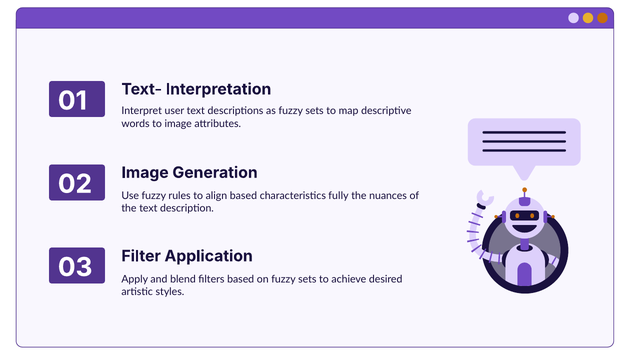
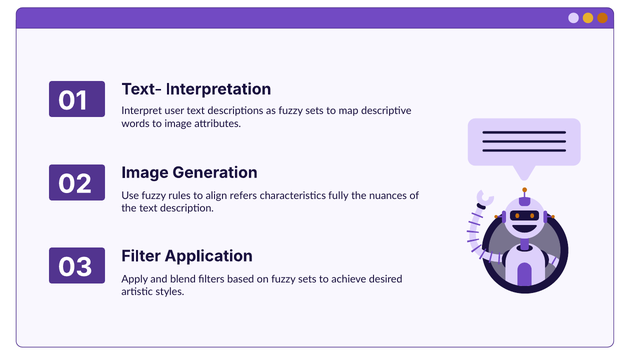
align based: based -> refers
